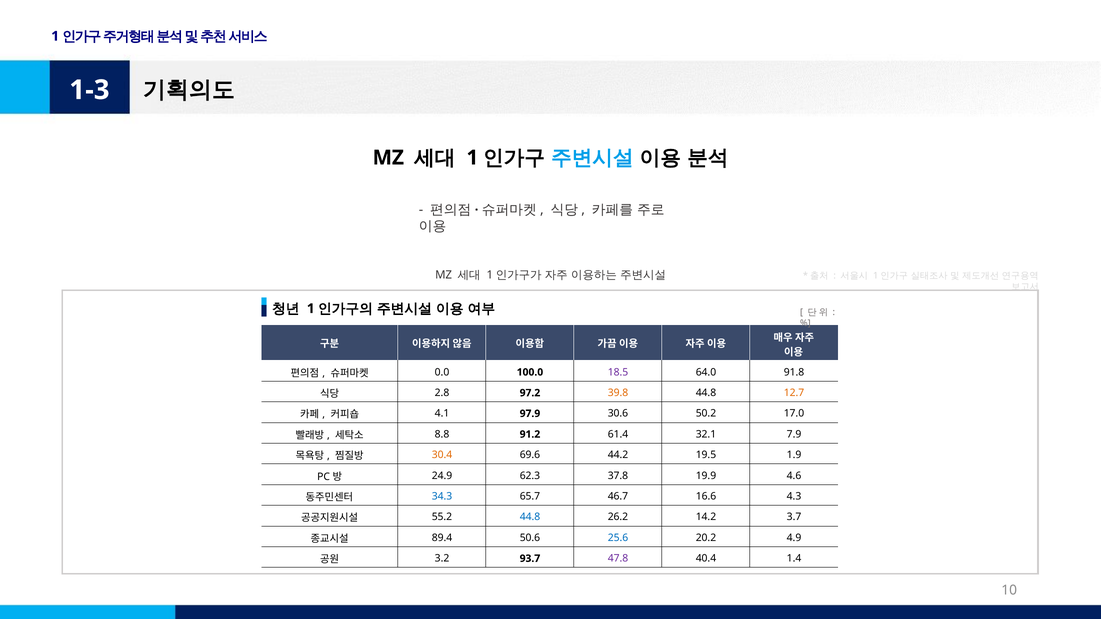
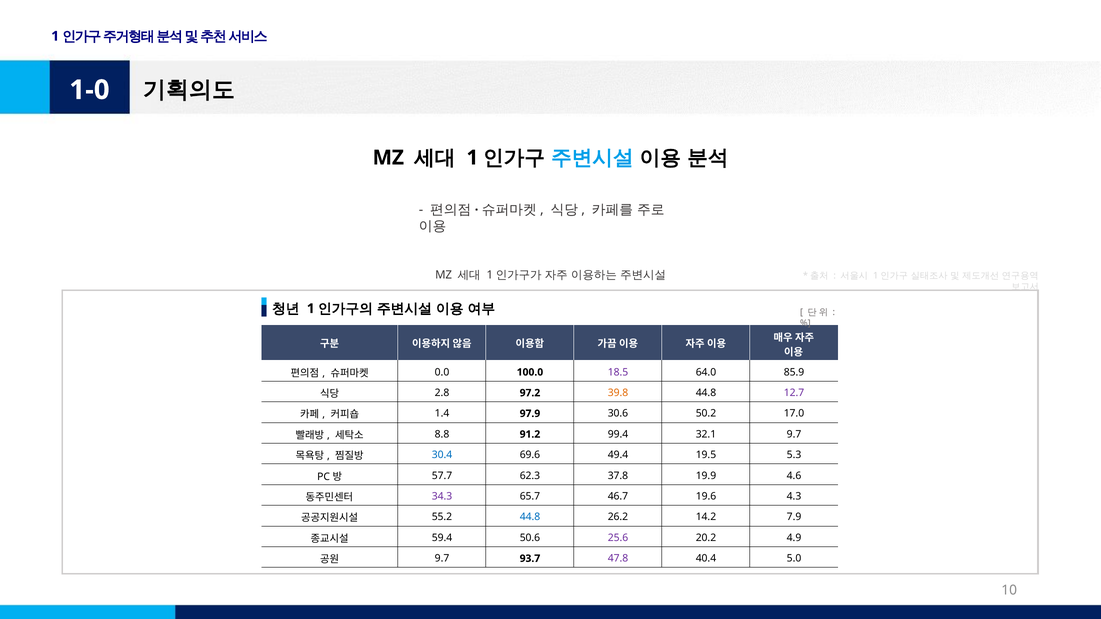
1-3: 1-3 -> 1-0
91.8: 91.8 -> 85.9
12.7 colour: orange -> purple
4.1: 4.1 -> 1.4
61.4: 61.4 -> 99.4
32.1 7.9: 7.9 -> 9.7
30.4 colour: orange -> blue
44.2: 44.2 -> 49.4
1.9: 1.9 -> 5.3
24.9: 24.9 -> 57.7
34.3 colour: blue -> purple
16.6: 16.6 -> 19.6
3.7: 3.7 -> 7.9
89.4: 89.4 -> 59.4
25.6 colour: blue -> purple
3.2 at (442, 559): 3.2 -> 9.7
1.4: 1.4 -> 5.0
